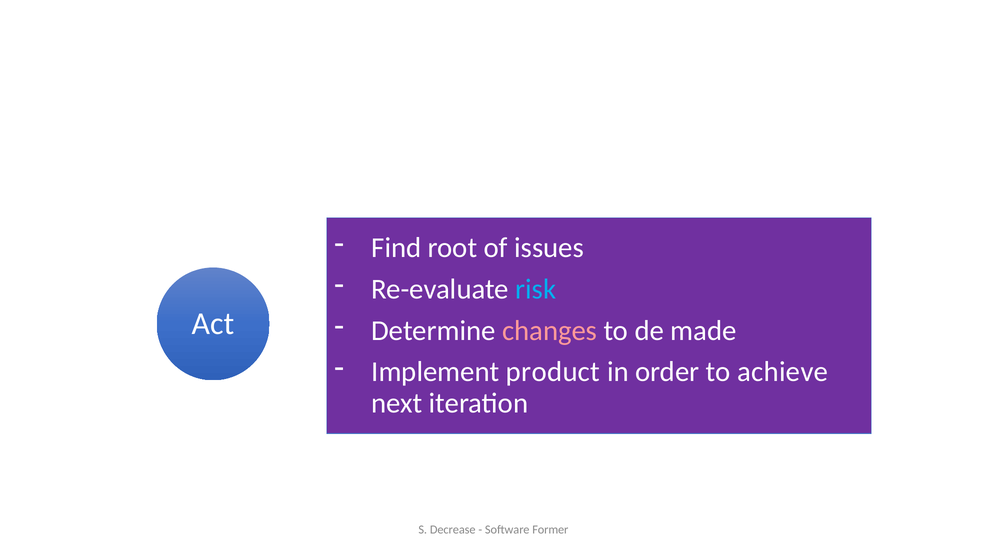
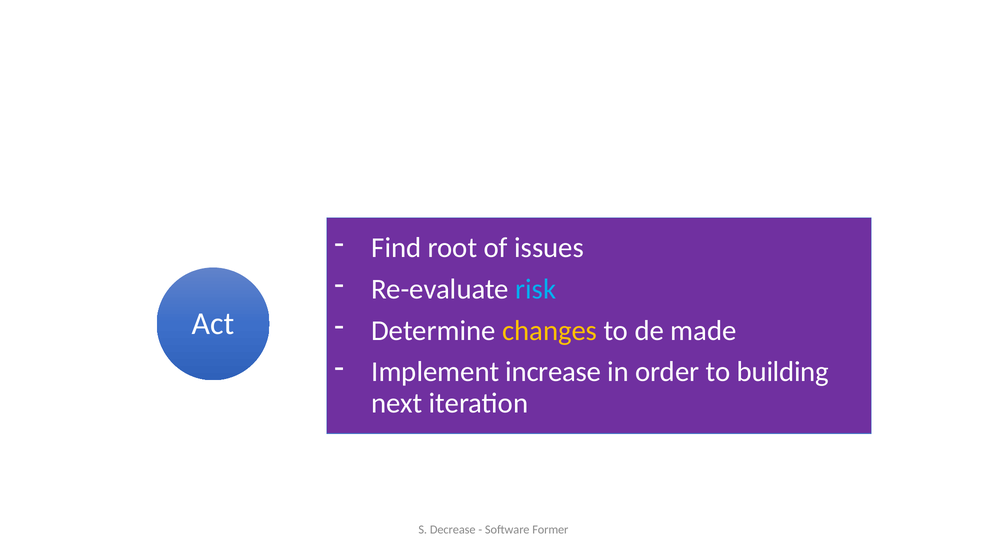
changes colour: pink -> yellow
product: product -> increase
achieve: achieve -> building
